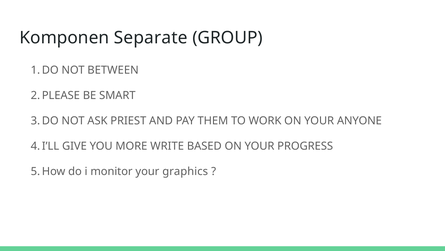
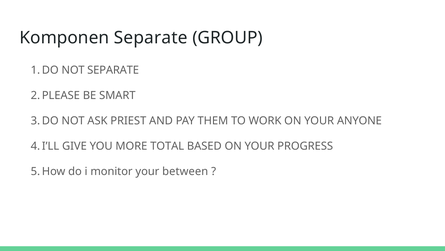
NOT BETWEEN: BETWEEN -> SEPARATE
WRITE: WRITE -> TOTAL
graphics: graphics -> between
